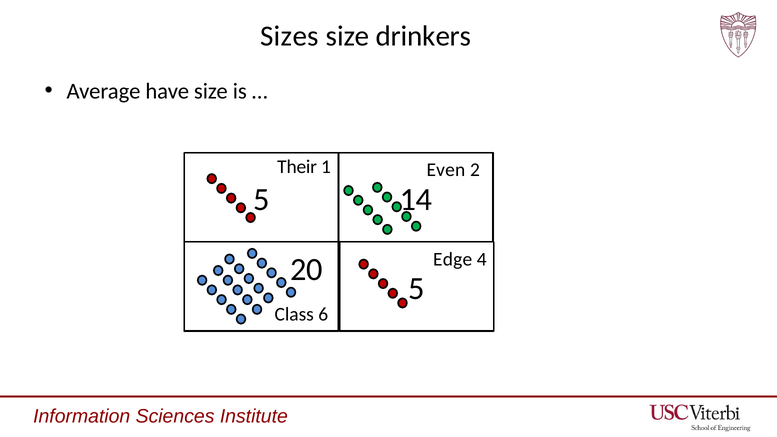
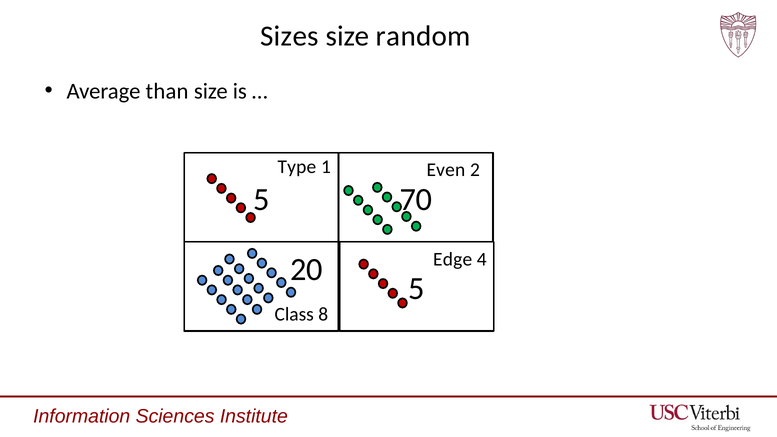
drinkers: drinkers -> random
have: have -> than
Their: Their -> Type
14: 14 -> 70
6: 6 -> 8
